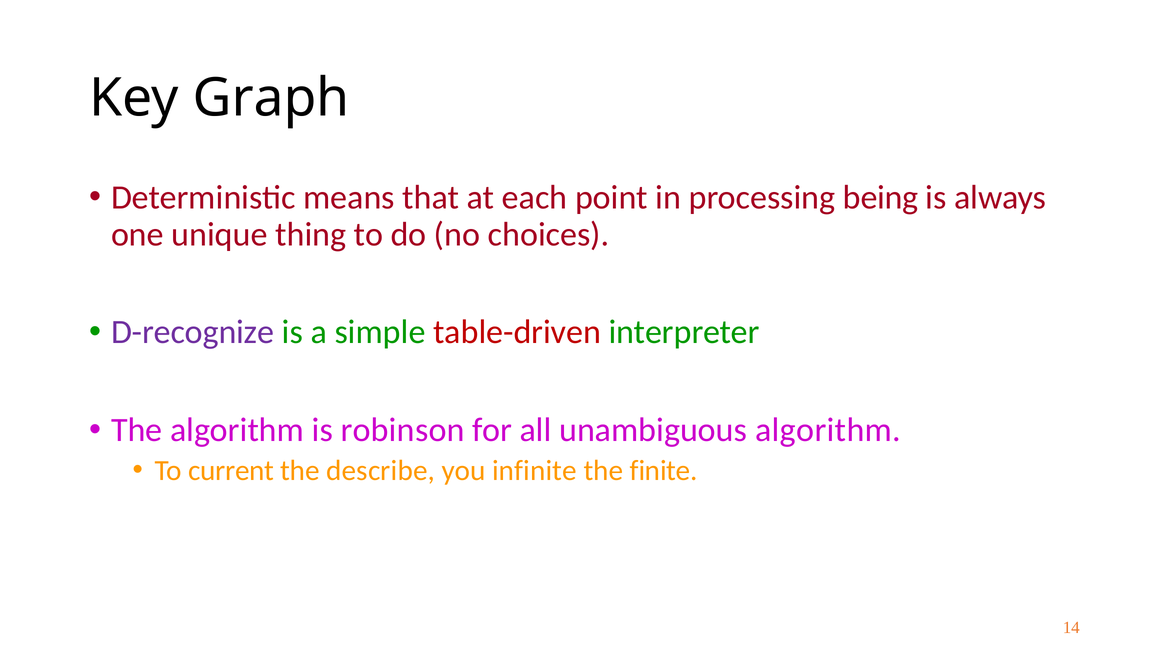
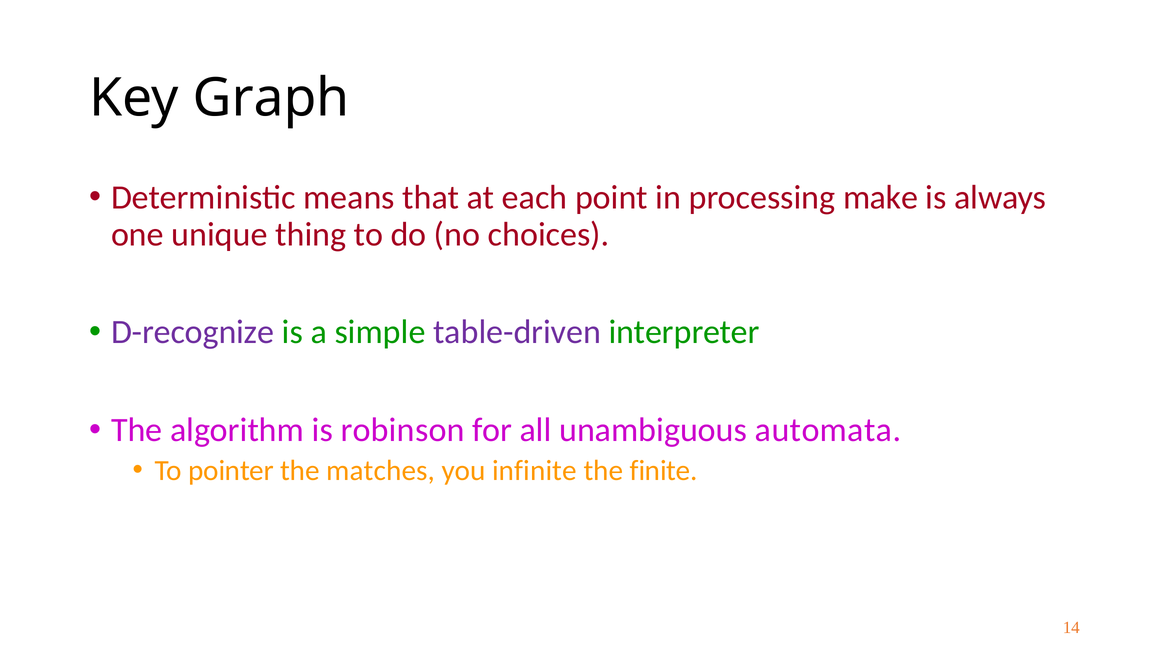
being: being -> make
table-driven colour: red -> purple
unambiguous algorithm: algorithm -> automata
current: current -> pointer
describe: describe -> matches
